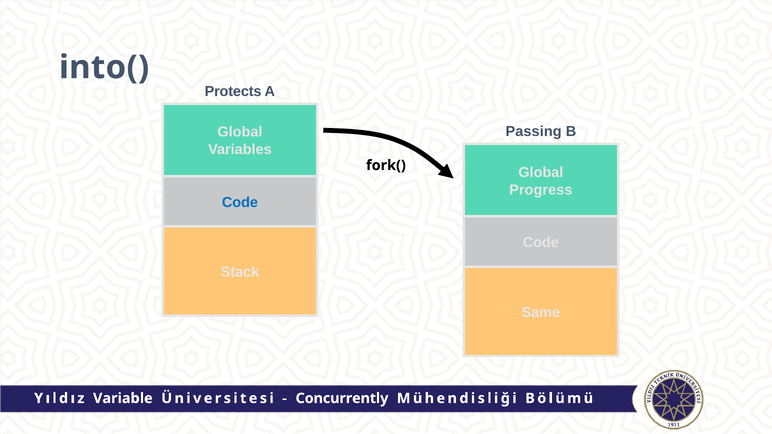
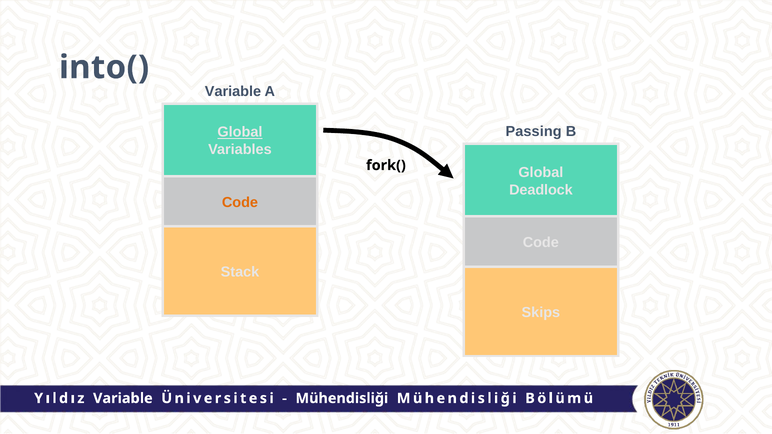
Protects at (233, 91): Protects -> Variable
Global at (240, 132) underline: none -> present
Progress: Progress -> Deadlock
Code at (240, 202) colour: blue -> orange
Same: Same -> Skips
Concurrently at (342, 399): Concurrently -> Mühendisliği
